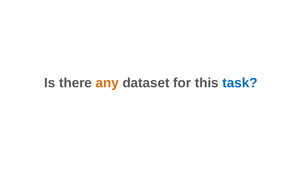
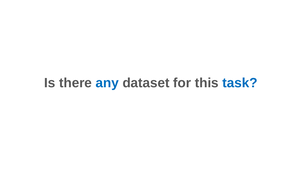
any colour: orange -> blue
